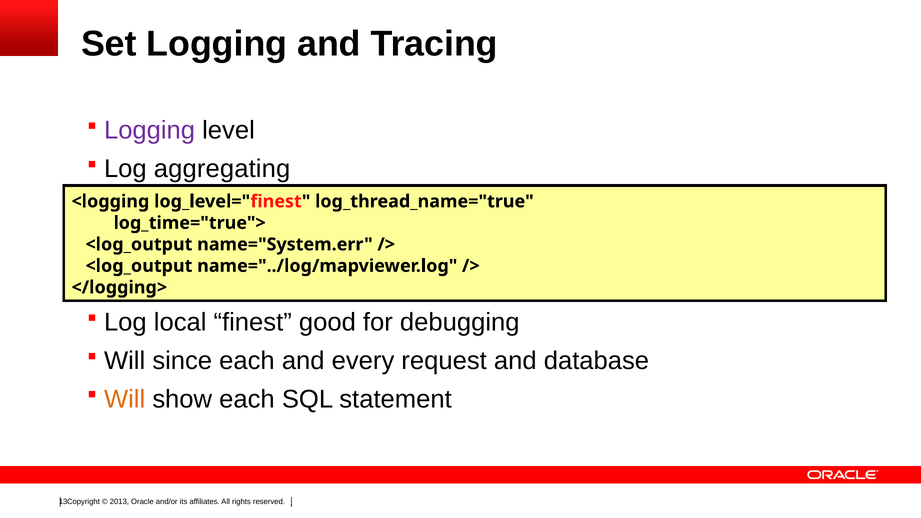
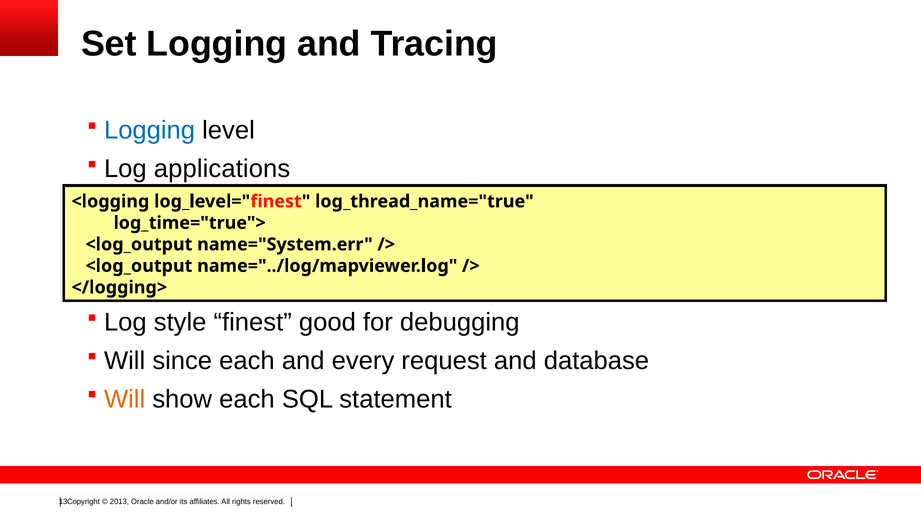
Logging at (150, 130) colour: purple -> blue
aggregating: aggregating -> applications
local: local -> style
